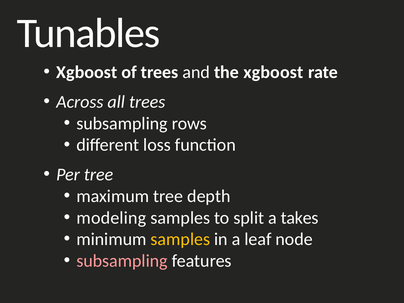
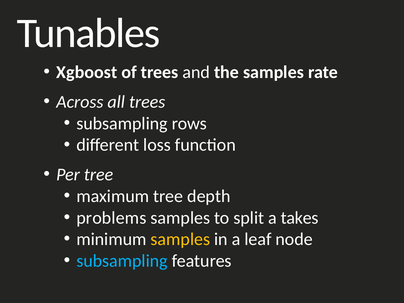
the xgboost: xgboost -> samples
modeling: modeling -> problems
subsampling at (122, 261) colour: pink -> light blue
